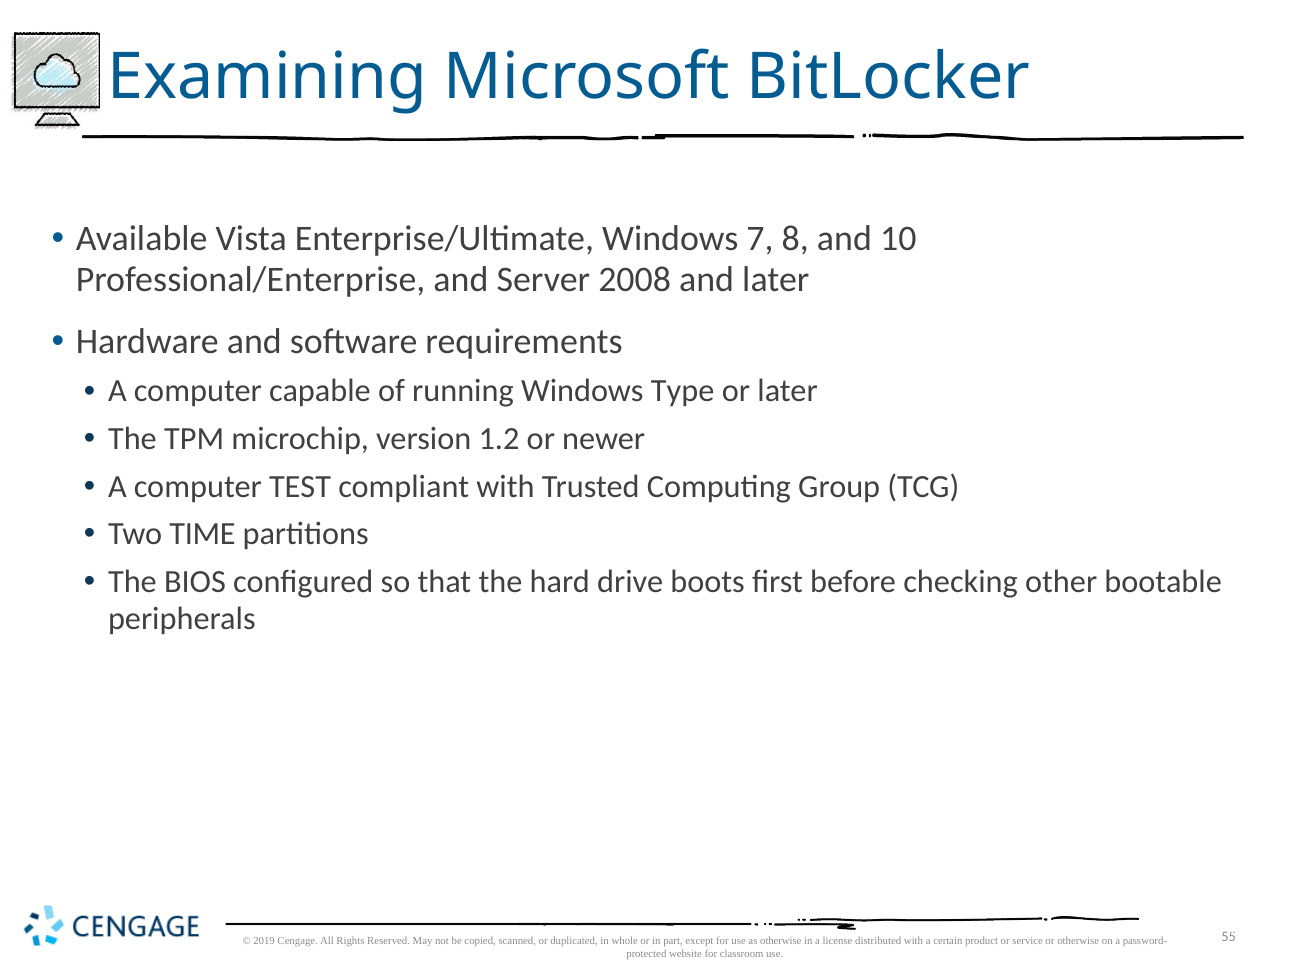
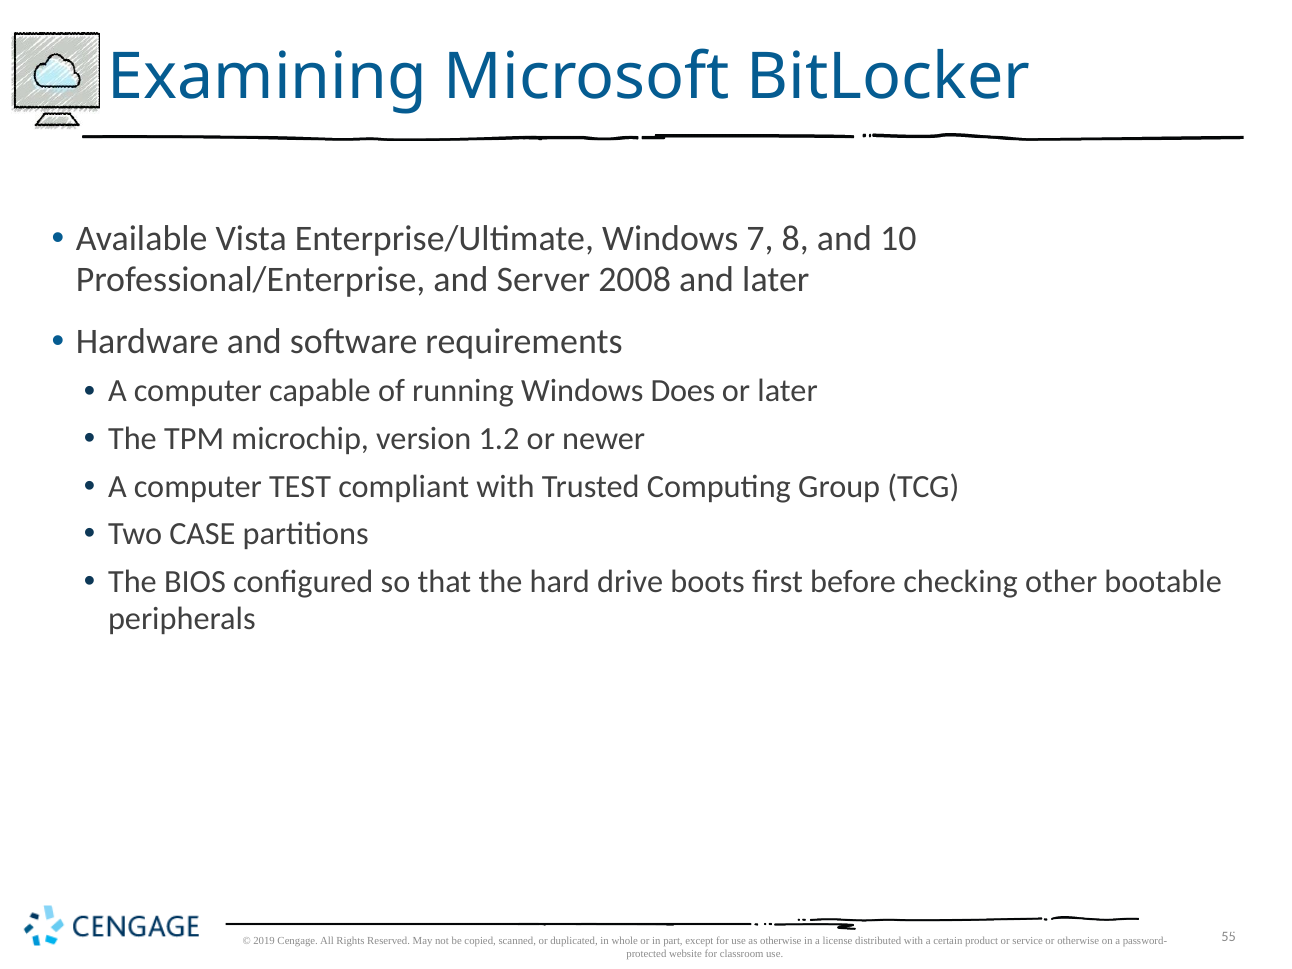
Type: Type -> Does
TIME: TIME -> CASE
